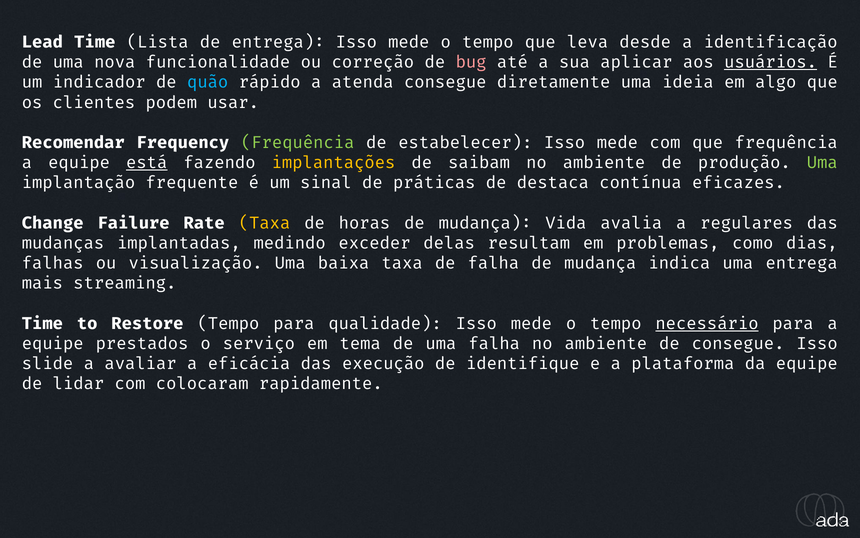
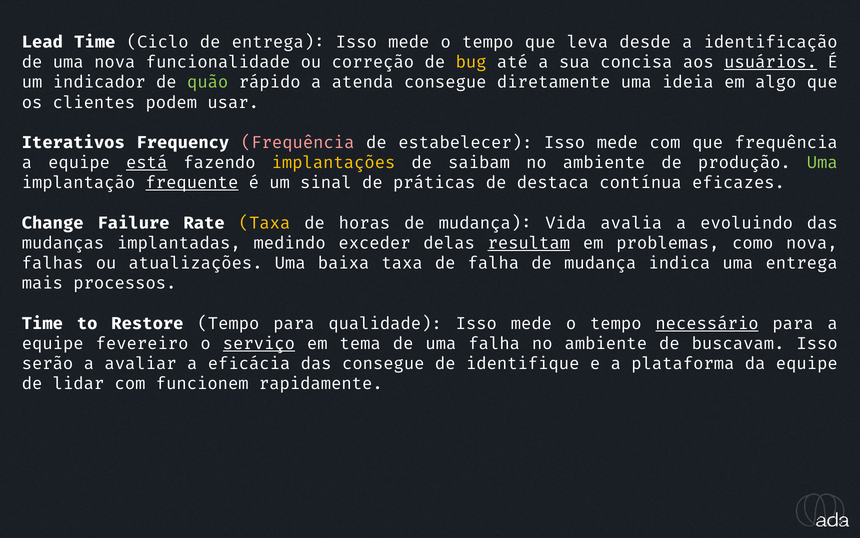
Lista: Lista -> Ciclo
bug colour: pink -> yellow
aplicar: aplicar -> concisa
quão colour: light blue -> light green
Recomendar: Recomendar -> Iterativos
Frequência at (298, 143) colour: light green -> pink
frequente underline: none -> present
regulares: regulares -> evoluindo
resultam underline: none -> present
como dias: dias -> nova
visualização: visualização -> atualizações
streaming: streaming -> processos
prestados: prestados -> fevereiro
serviço underline: none -> present
de consegue: consegue -> buscavam
slide: slide -> serão
das execução: execução -> consegue
colocaram: colocaram -> funcionem
